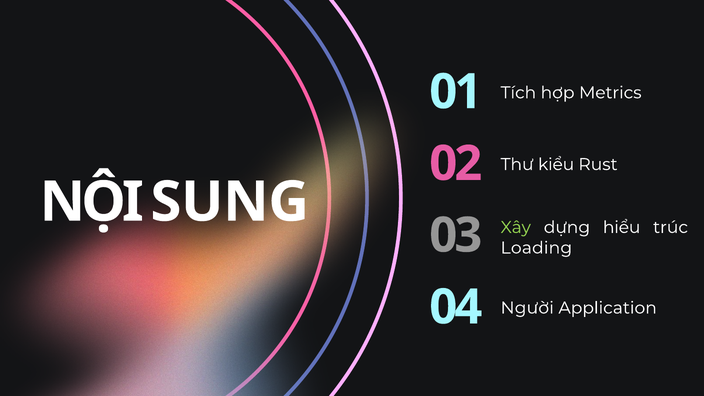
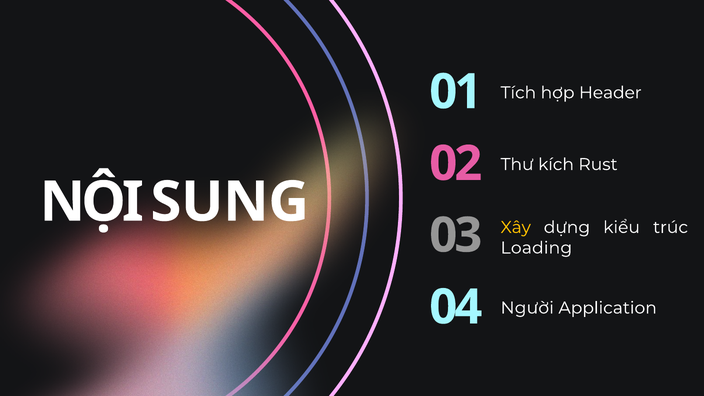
Metrics: Metrics -> Header
kiểu: kiểu -> kích
Xây colour: light green -> yellow
hiểu: hiểu -> kiểu
